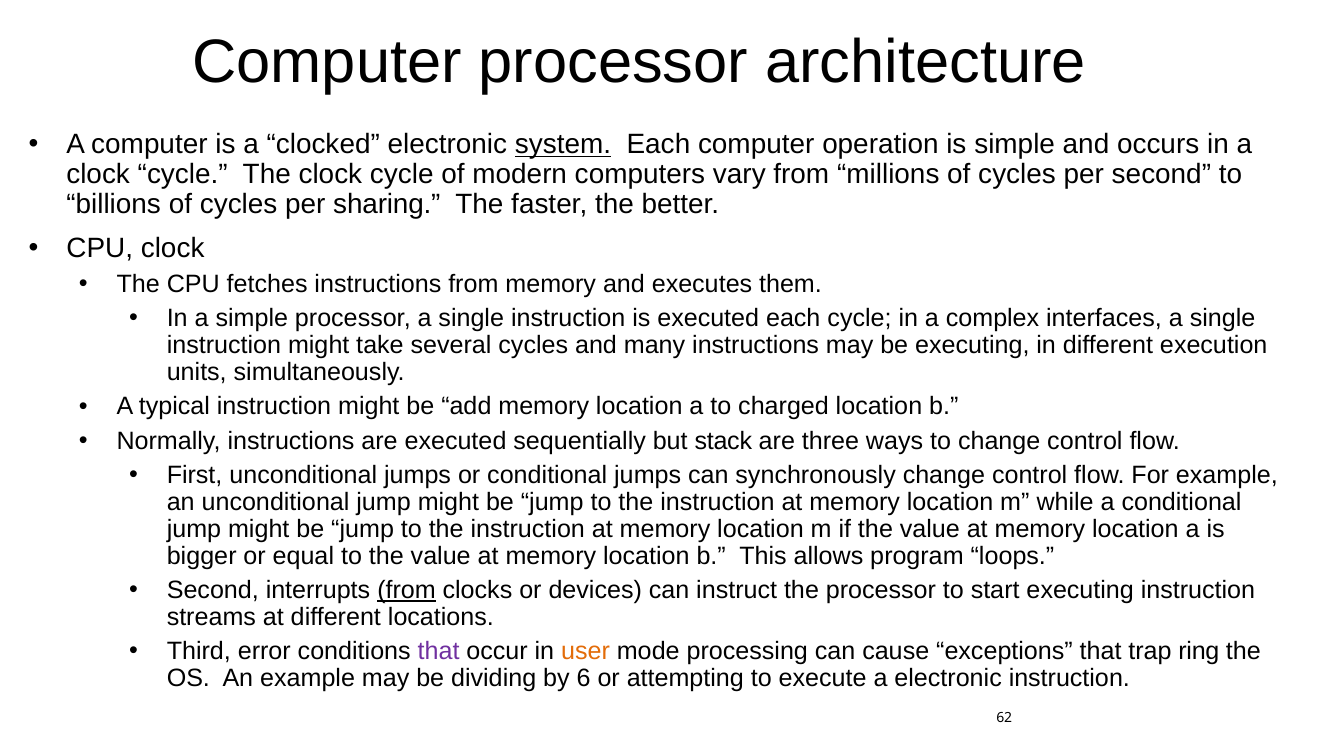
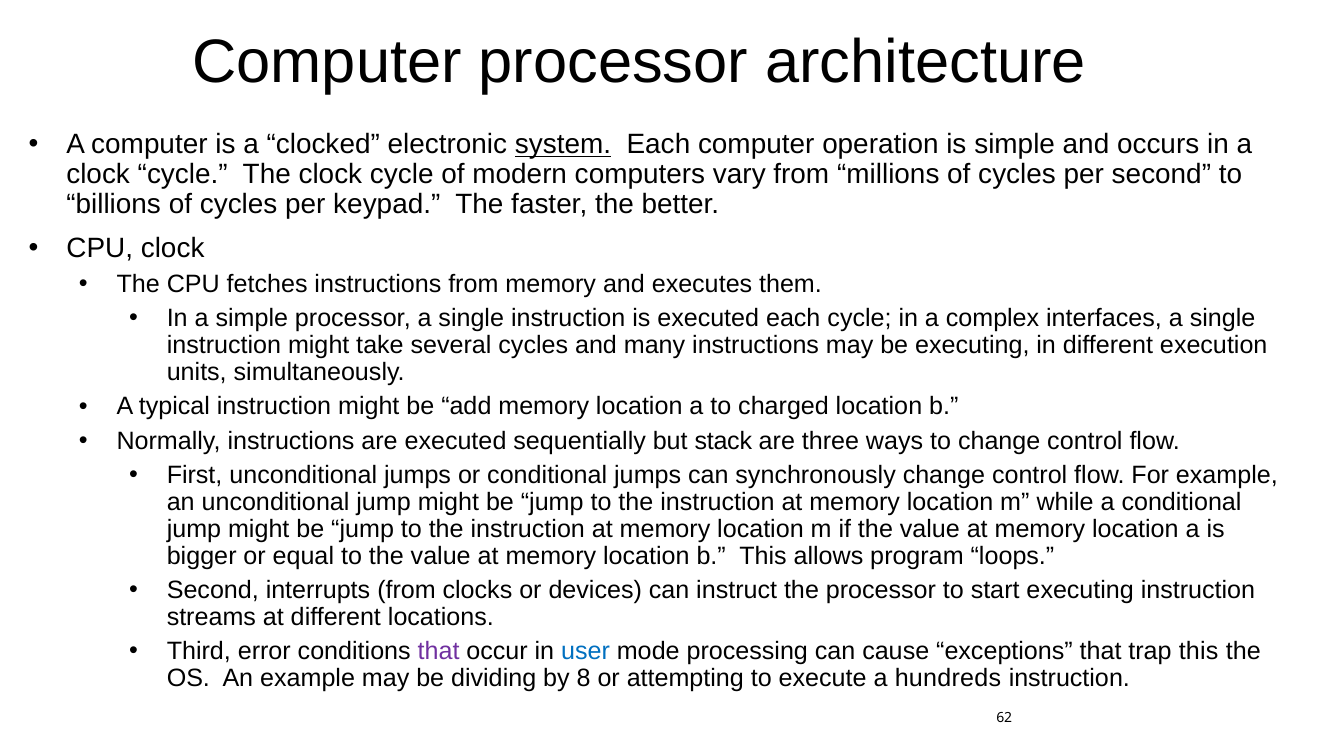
sharing: sharing -> keypad
from at (407, 590) underline: present -> none
user colour: orange -> blue
trap ring: ring -> this
6: 6 -> 8
a electronic: electronic -> hundreds
